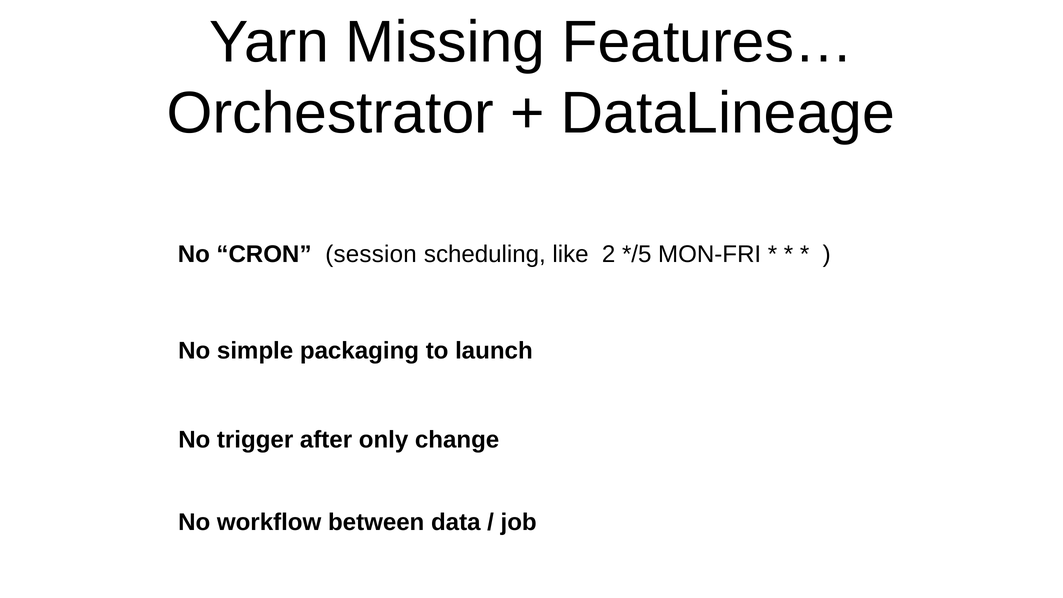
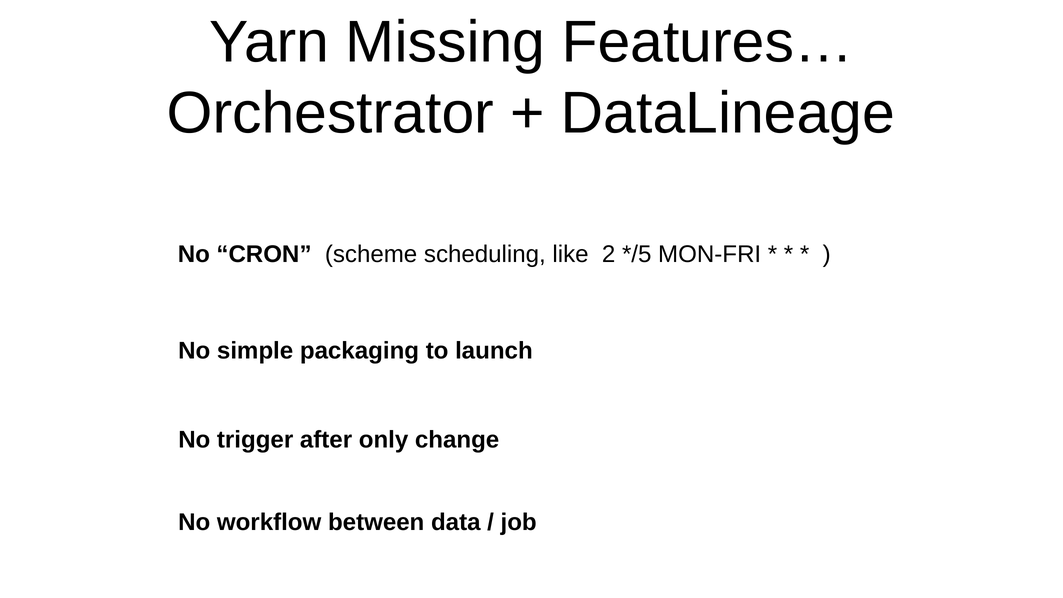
session: session -> scheme
